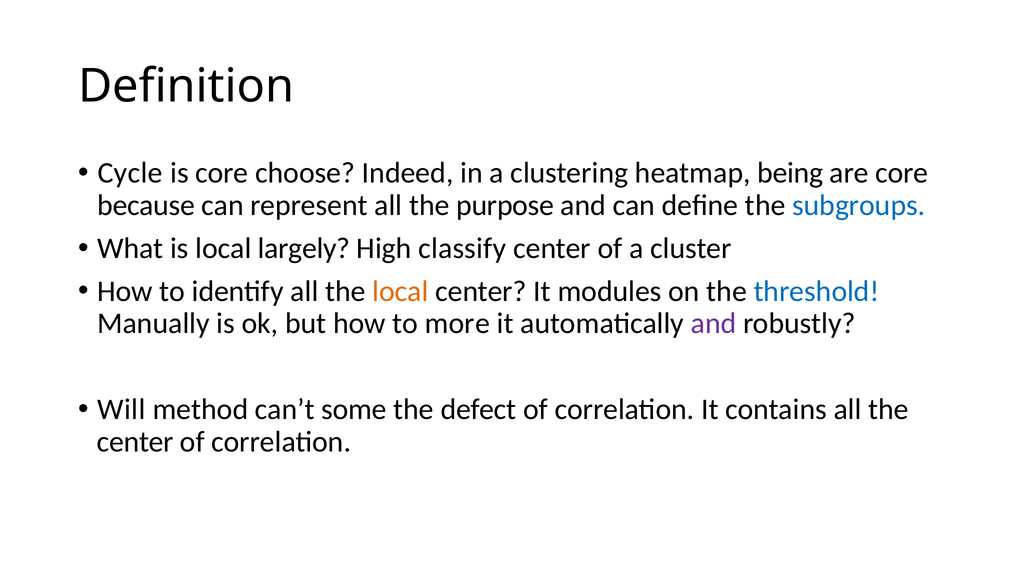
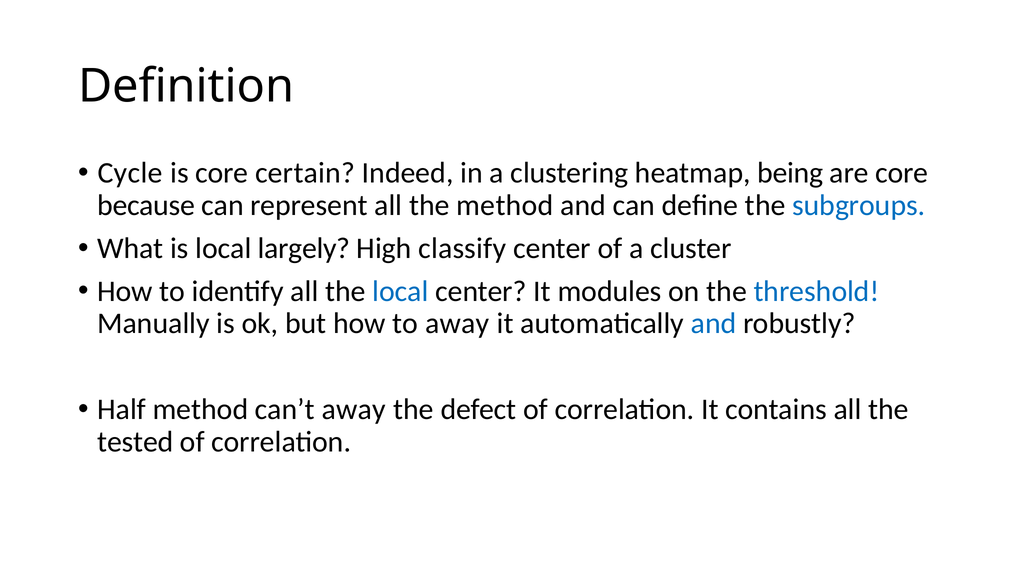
choose: choose -> certain
the purpose: purpose -> method
local at (400, 291) colour: orange -> blue
to more: more -> away
and at (714, 324) colour: purple -> blue
Will: Will -> Half
can’t some: some -> away
center at (135, 442): center -> tested
